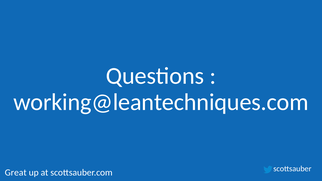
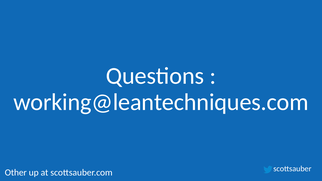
Great: Great -> Other
